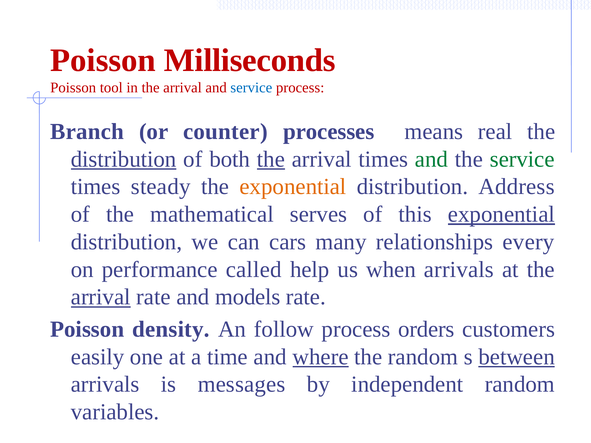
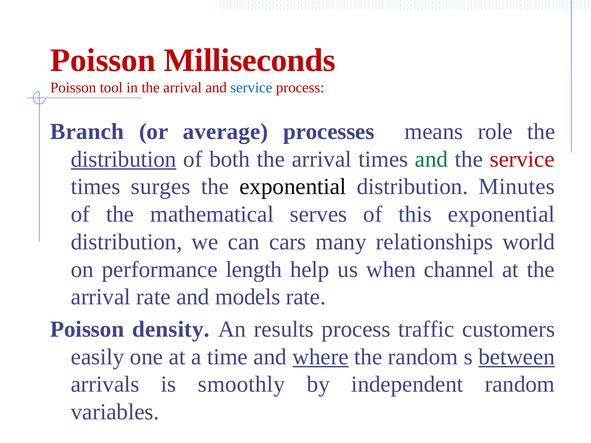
counter: counter -> average
real: real -> role
the at (271, 159) underline: present -> none
service at (522, 159) colour: green -> red
steady: steady -> surges
exponential at (293, 187) colour: orange -> black
Address: Address -> Minutes
exponential at (501, 214) underline: present -> none
every: every -> world
called: called -> length
when arrivals: arrivals -> channel
arrival at (101, 297) underline: present -> none
follow: follow -> results
orders: orders -> traffic
messages: messages -> smoothly
